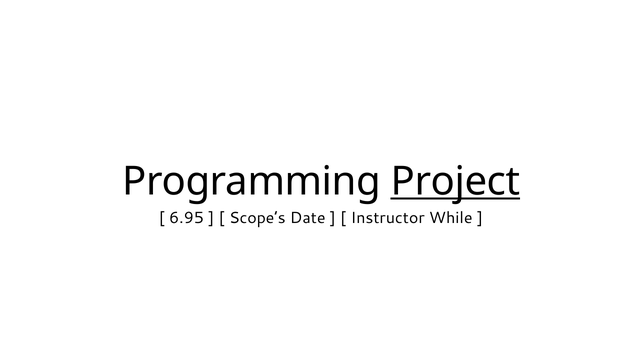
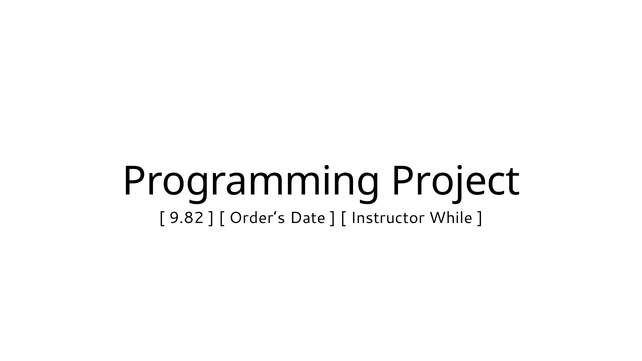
Project underline: present -> none
6.95: 6.95 -> 9.82
Scope’s: Scope’s -> Order’s
